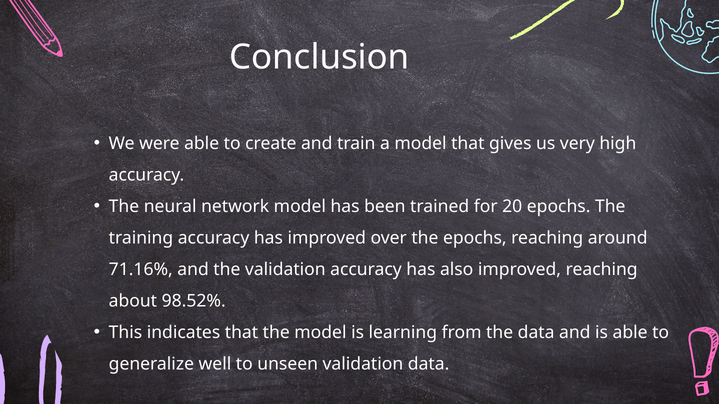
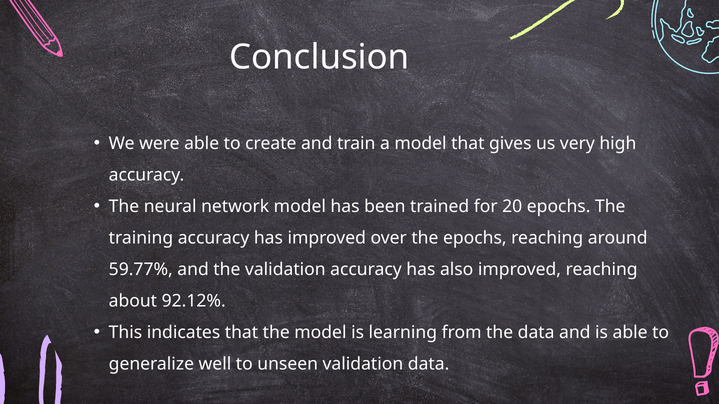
71.16%: 71.16% -> 59.77%
98.52%: 98.52% -> 92.12%
